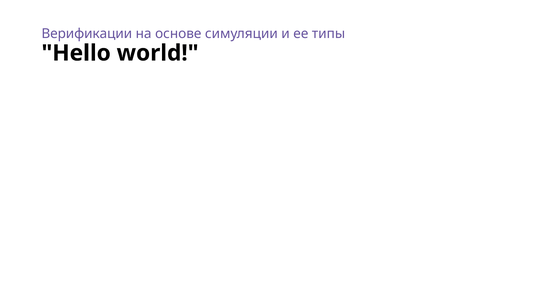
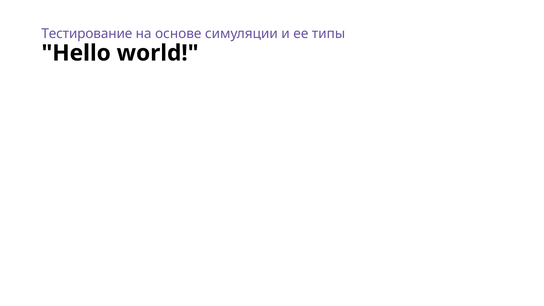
Верификации: Верификации -> Тестирование
